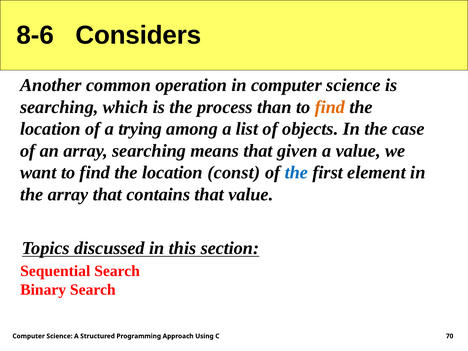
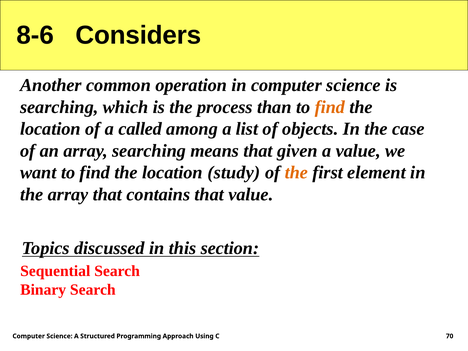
trying: trying -> called
const: const -> study
the at (296, 173) colour: blue -> orange
